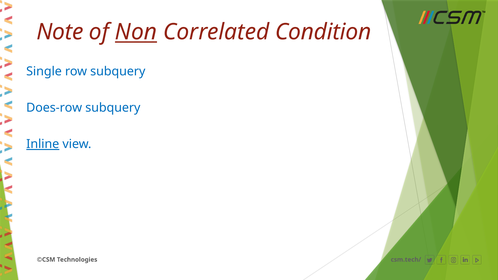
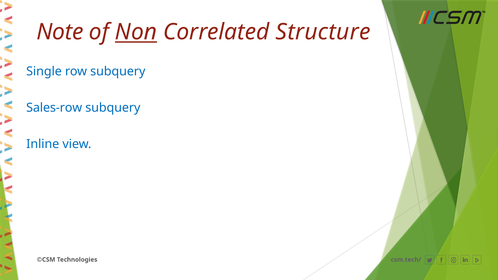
Condition: Condition -> Structure
Does-row: Does-row -> Sales-row
Inline underline: present -> none
